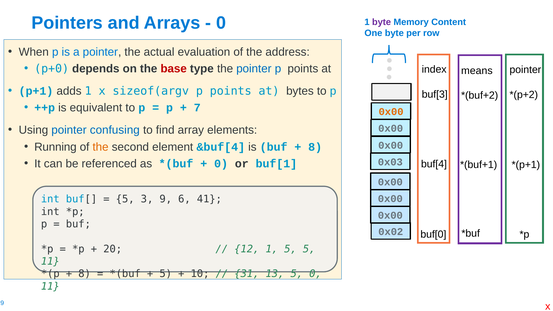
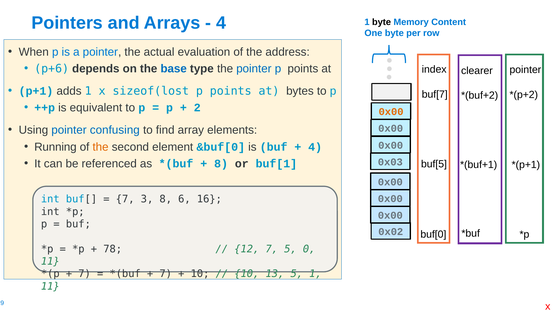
0 at (221, 23): 0 -> 4
byte at (382, 22) colour: purple -> black
p+0: p+0 -> p+6
base colour: red -> blue
means: means -> clearer
sizeof(argv: sizeof(argv -> sizeof(lost
buf[3: buf[3 -> buf[7
7: 7 -> 2
&buf[4: &buf[4 -> &buf[0
8 at (315, 147): 8 -> 4
0 at (221, 164): 0 -> 8
buf[4: buf[4 -> buf[5
5 at (125, 199): 5 -> 7
3 9: 9 -> 8
41: 41 -> 16
20: 20 -> 78
12 1: 1 -> 7
5 5: 5 -> 0
8 at (85, 274): 8 -> 7
5 at (166, 274): 5 -> 7
31 at (247, 274): 31 -> 10
5 0: 0 -> 1
